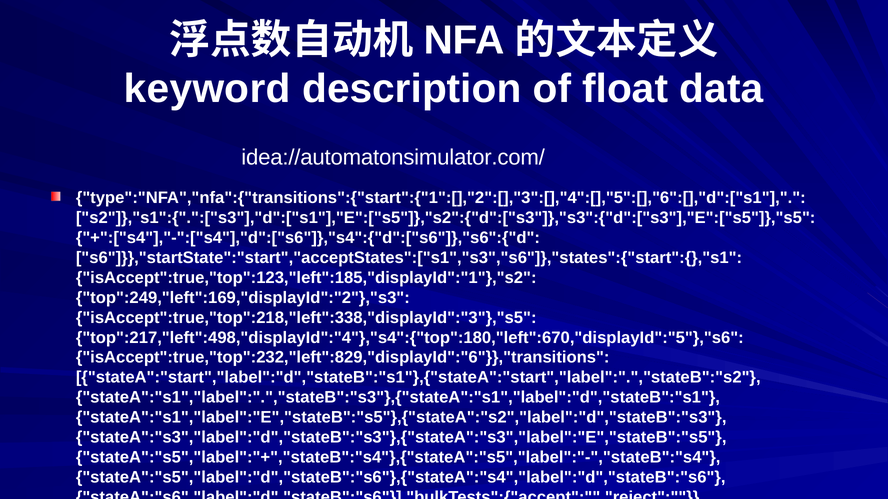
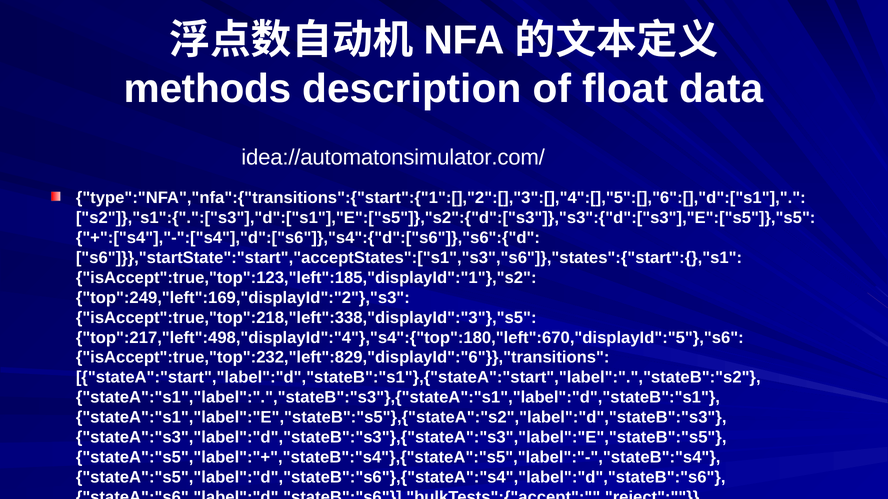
keyword: keyword -> methods
